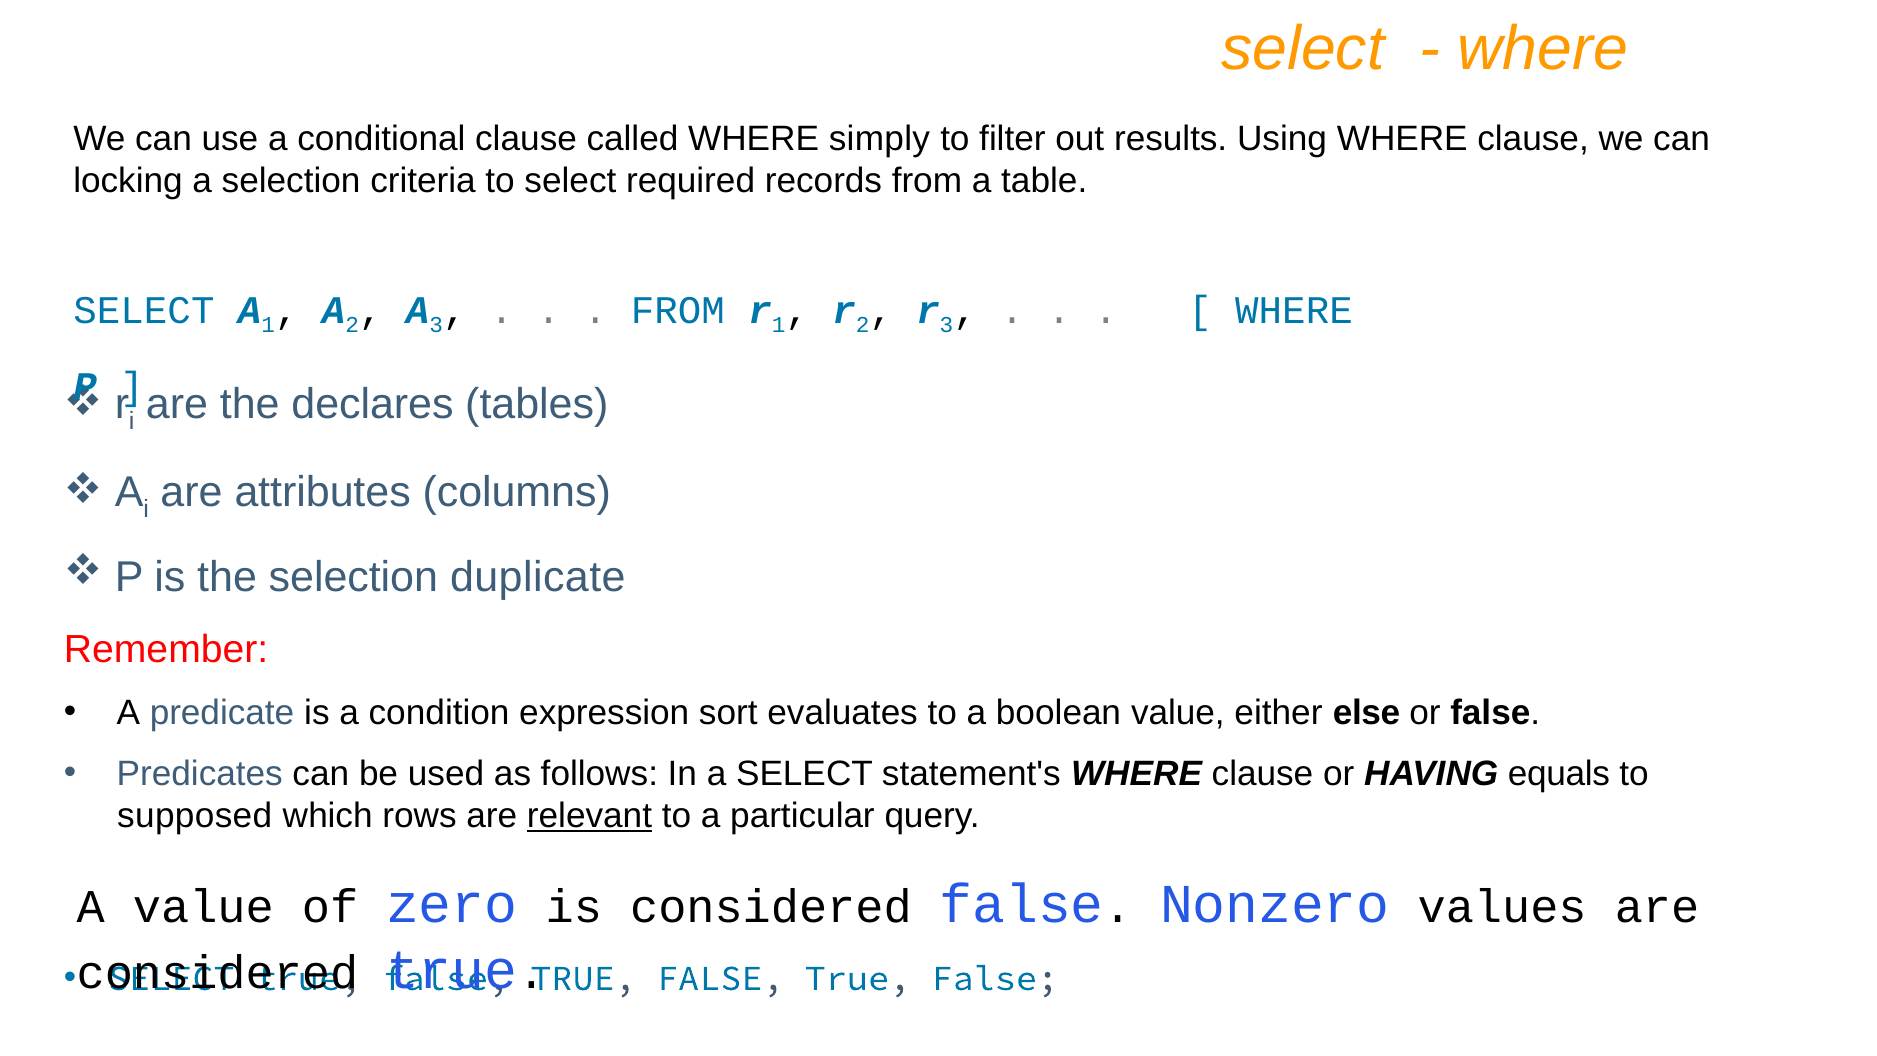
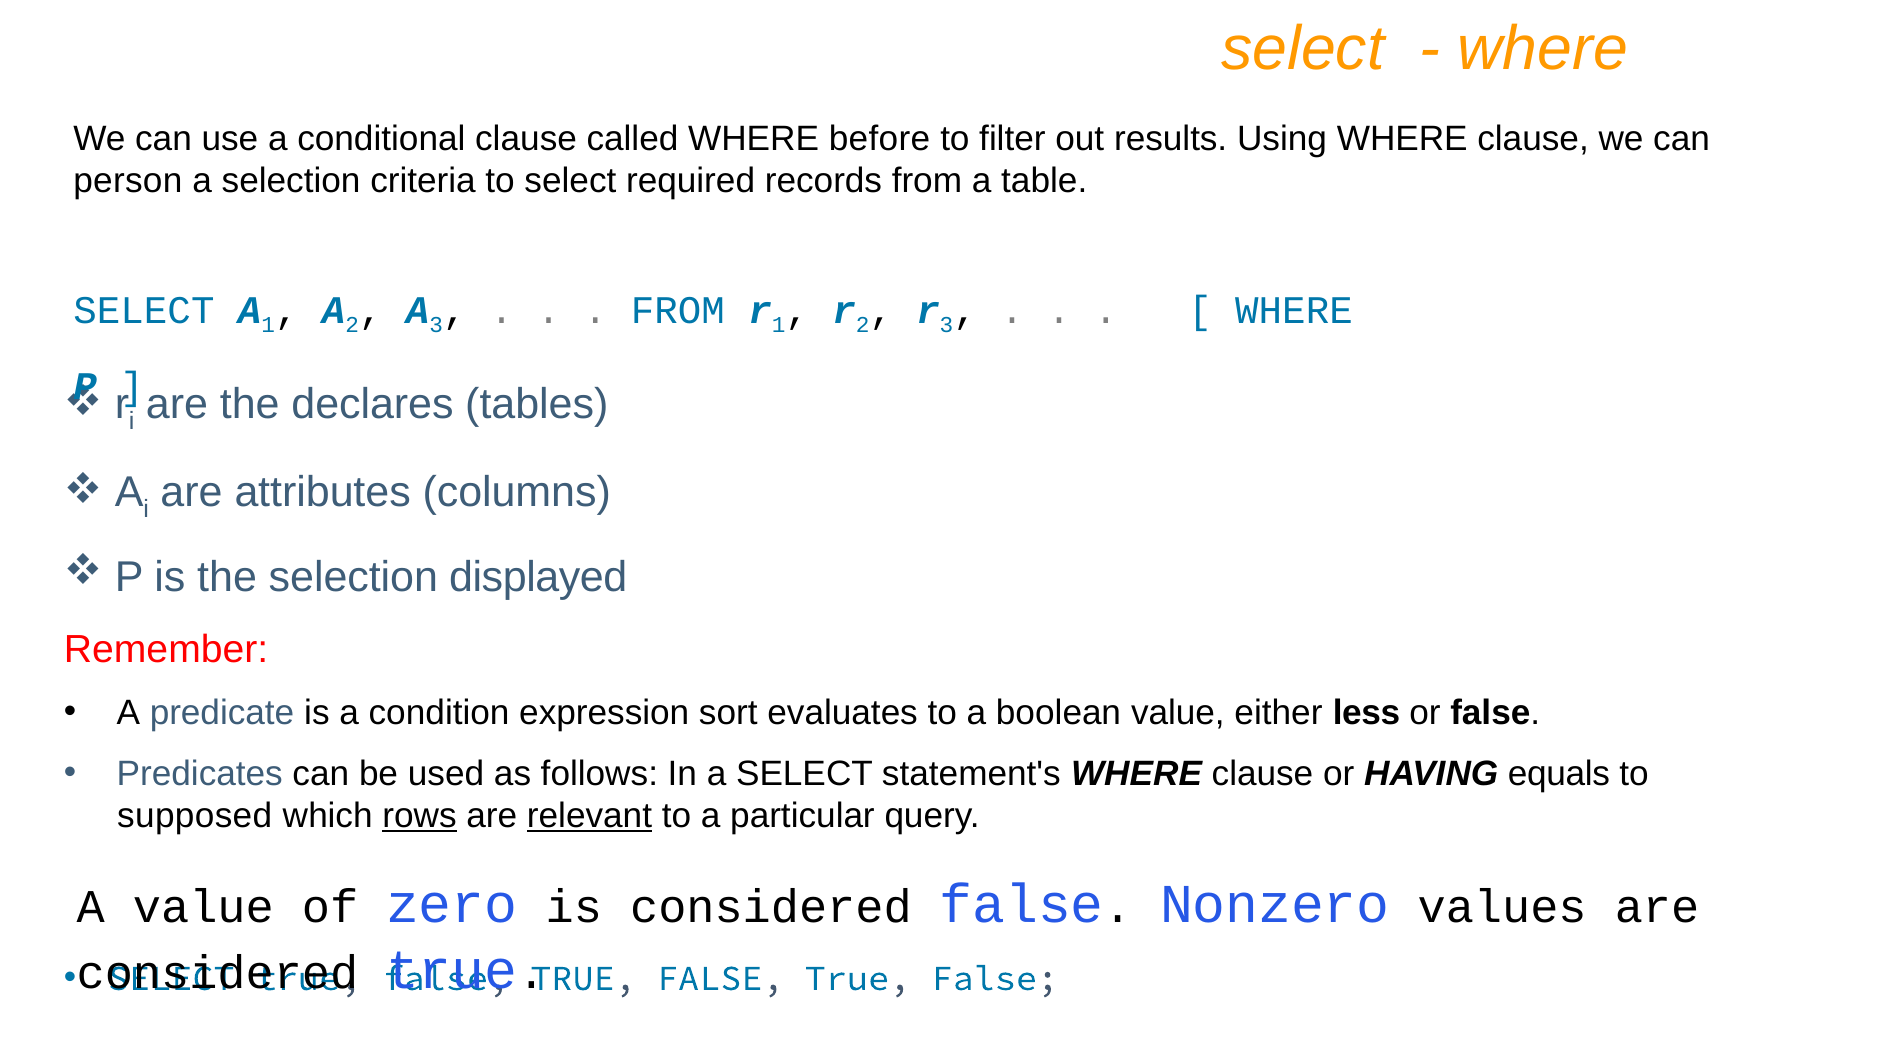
simply: simply -> before
locking: locking -> person
duplicate: duplicate -> displayed
else: else -> less
rows underline: none -> present
